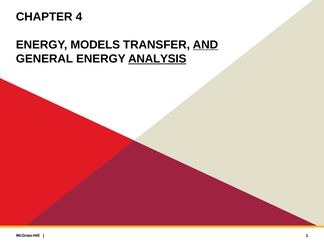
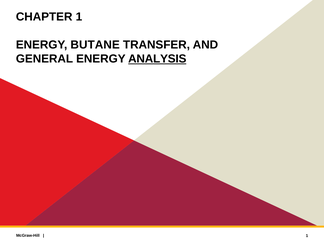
CHAPTER 4: 4 -> 1
MODELS: MODELS -> BUTANE
AND underline: present -> none
